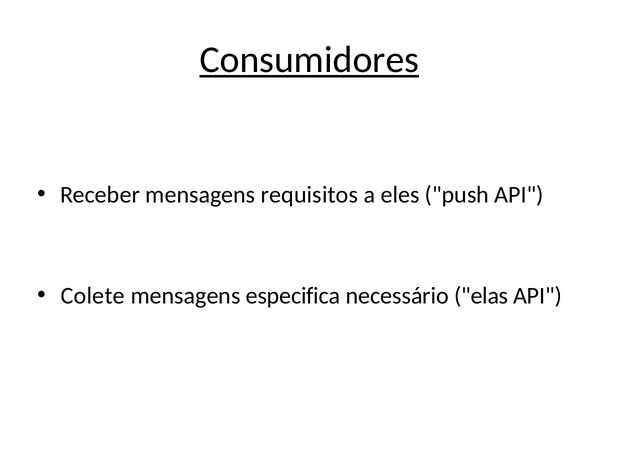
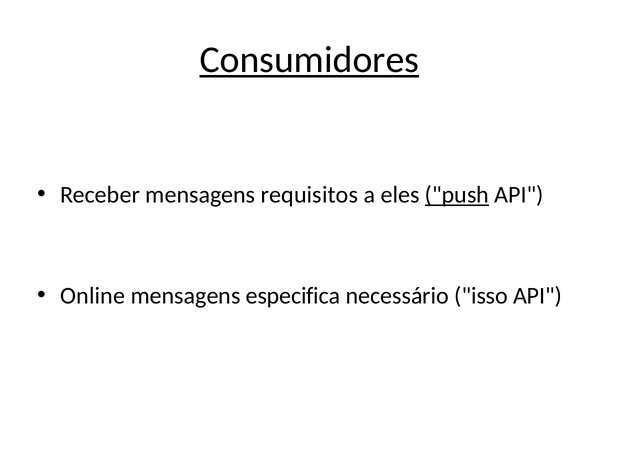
push underline: none -> present
Colete: Colete -> Online
elas: elas -> isso
